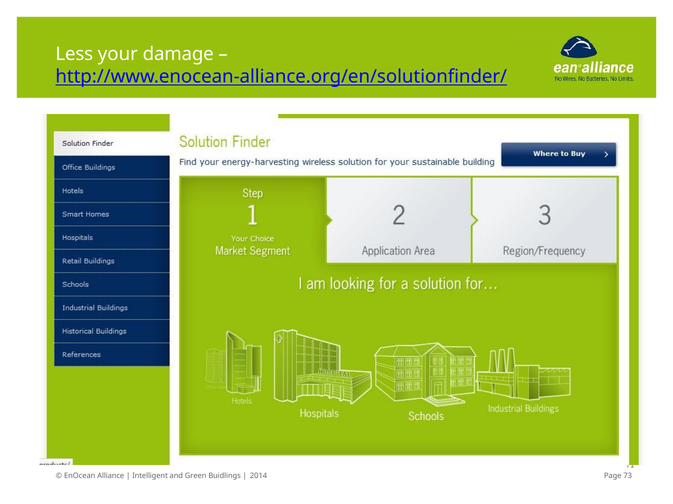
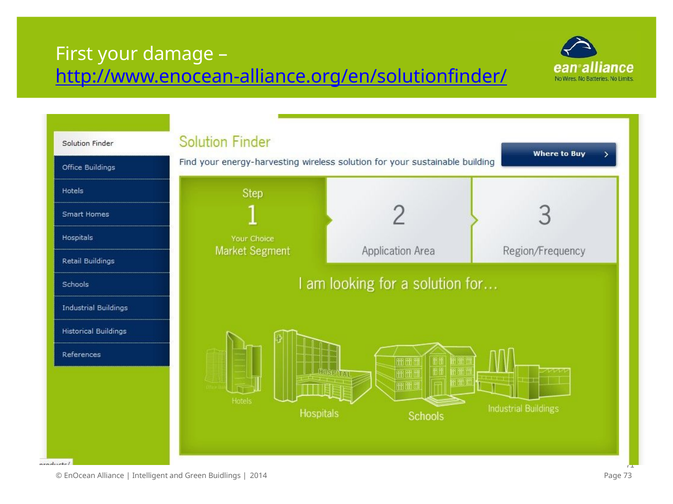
Less: Less -> First
